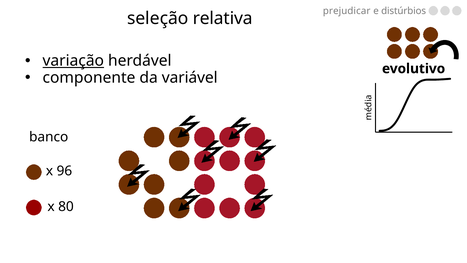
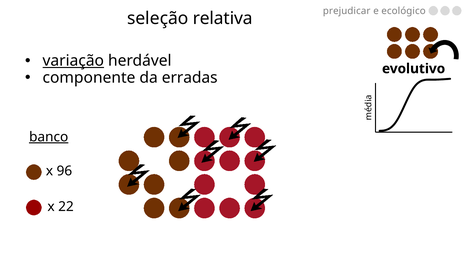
distúrbios: distúrbios -> ecológico
variável: variável -> erradas
banco underline: none -> present
80: 80 -> 22
